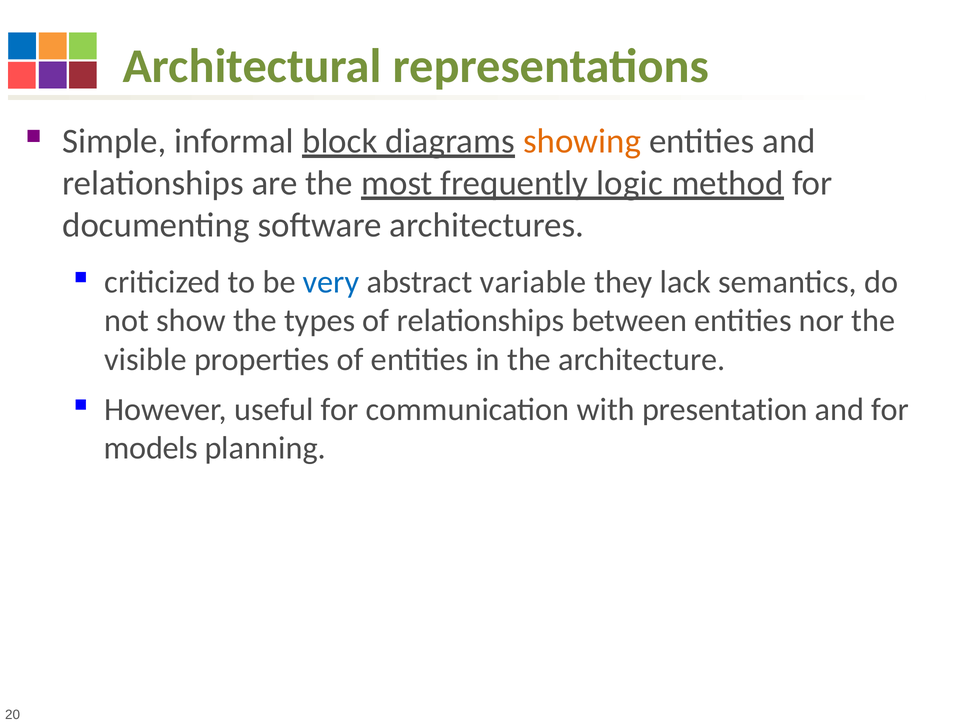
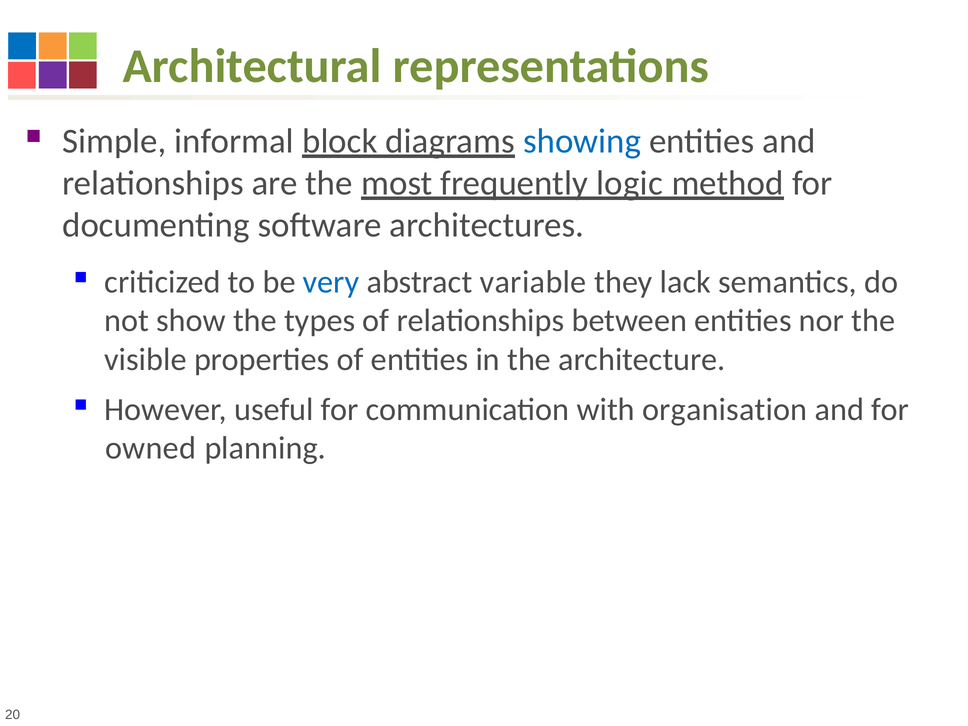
showing colour: orange -> blue
presentation: presentation -> organisation
models: models -> owned
